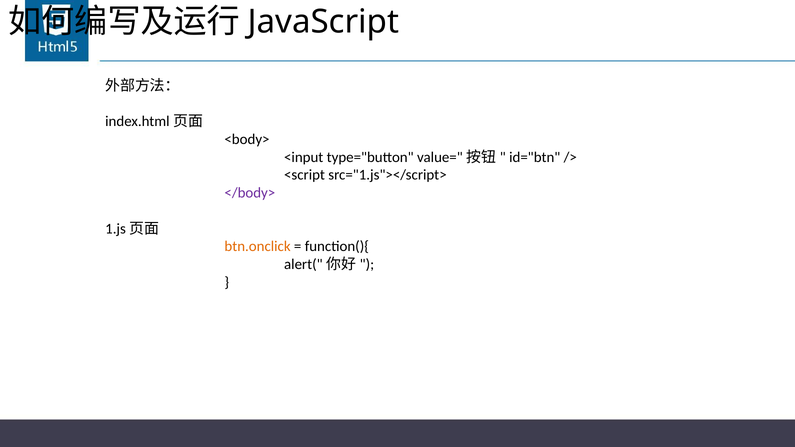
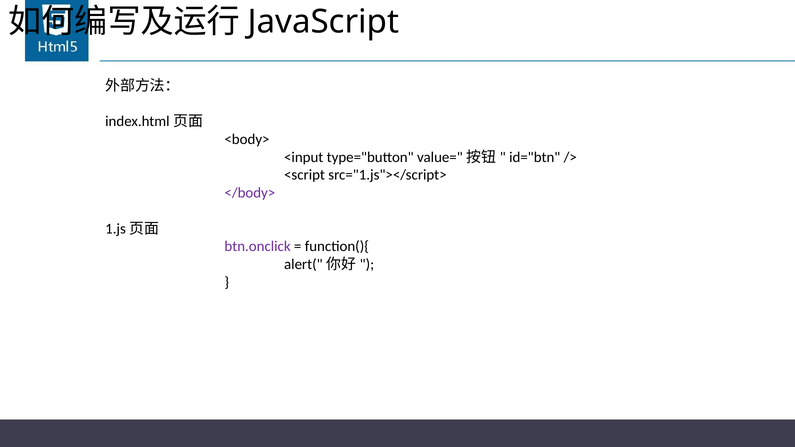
btn.onclick colour: orange -> purple
